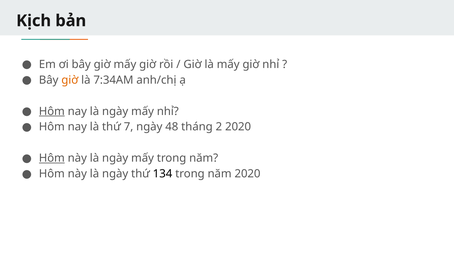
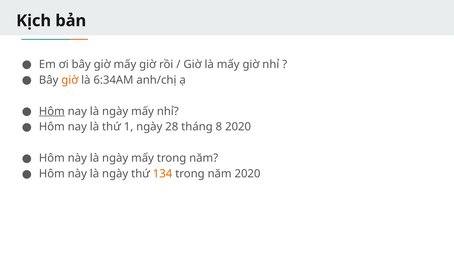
7:34AM: 7:34AM -> 6:34AM
7: 7 -> 1
48: 48 -> 28
2: 2 -> 8
Hôm at (52, 158) underline: present -> none
134 colour: black -> orange
